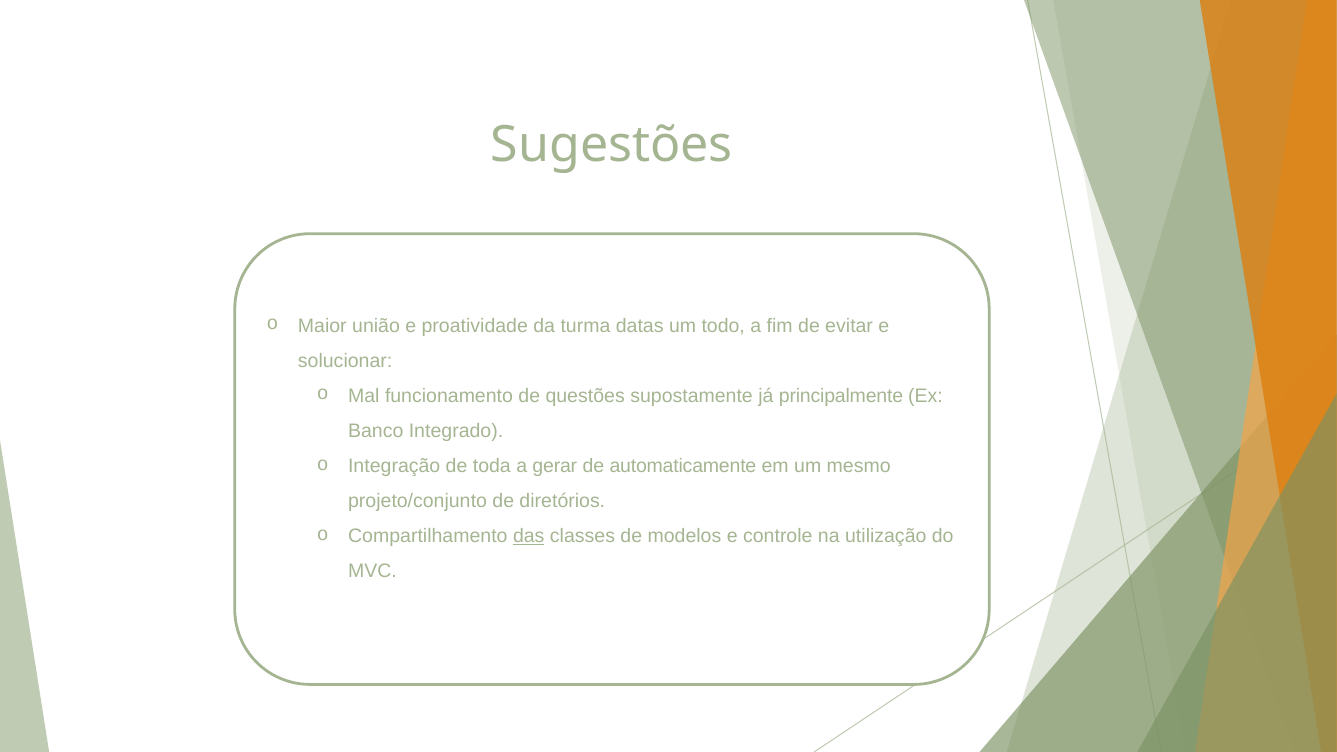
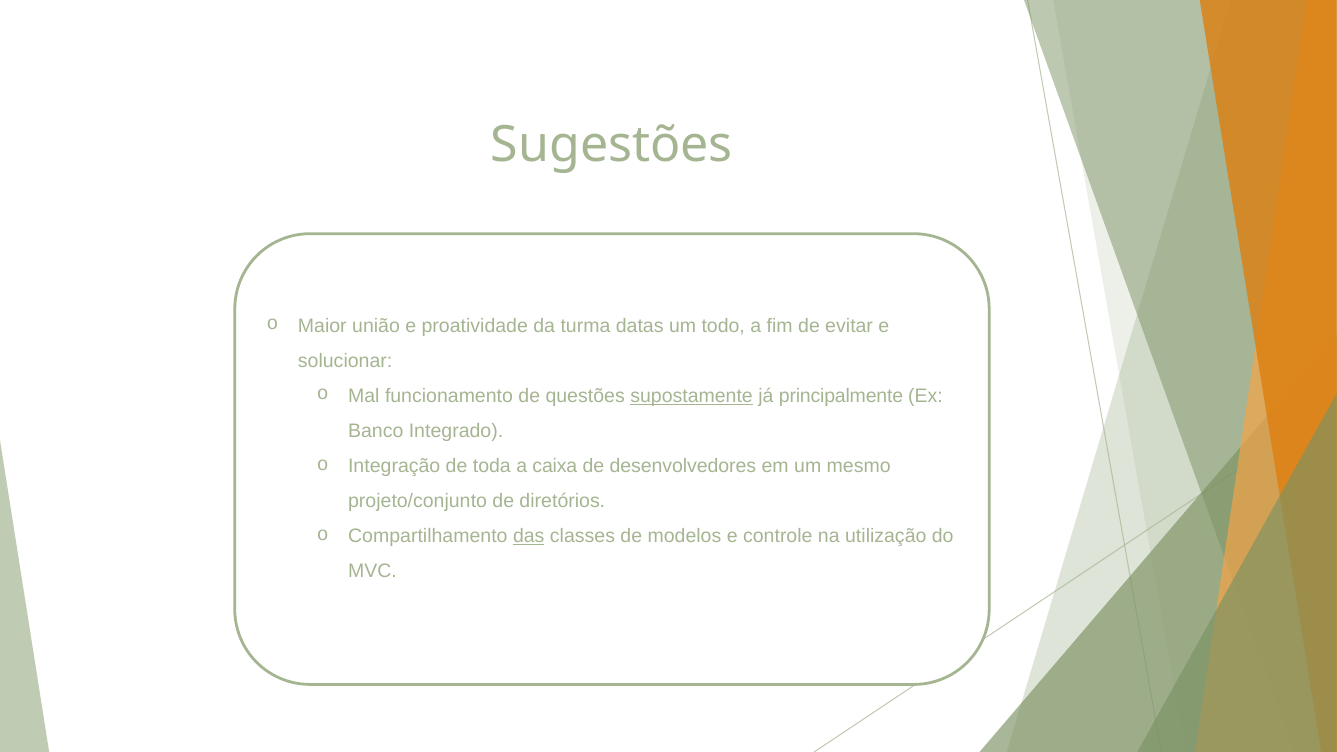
supostamente underline: none -> present
gerar: gerar -> caixa
automaticamente: automaticamente -> desenvolvedores
